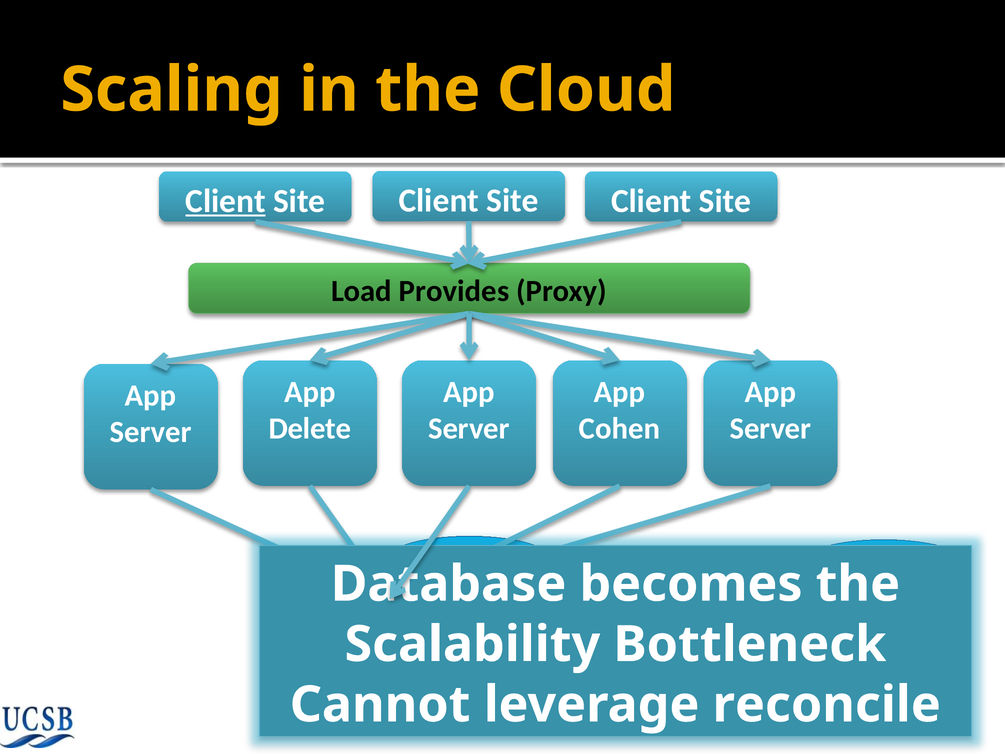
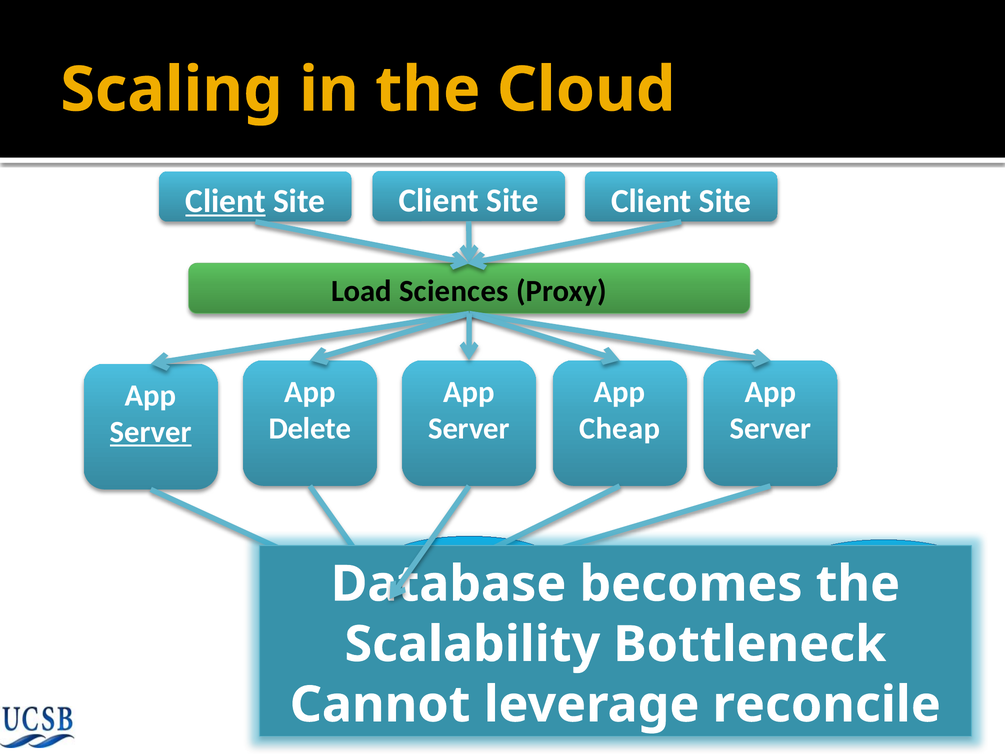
Provides: Provides -> Sciences
Cohen: Cohen -> Cheap
Server at (151, 432) underline: none -> present
